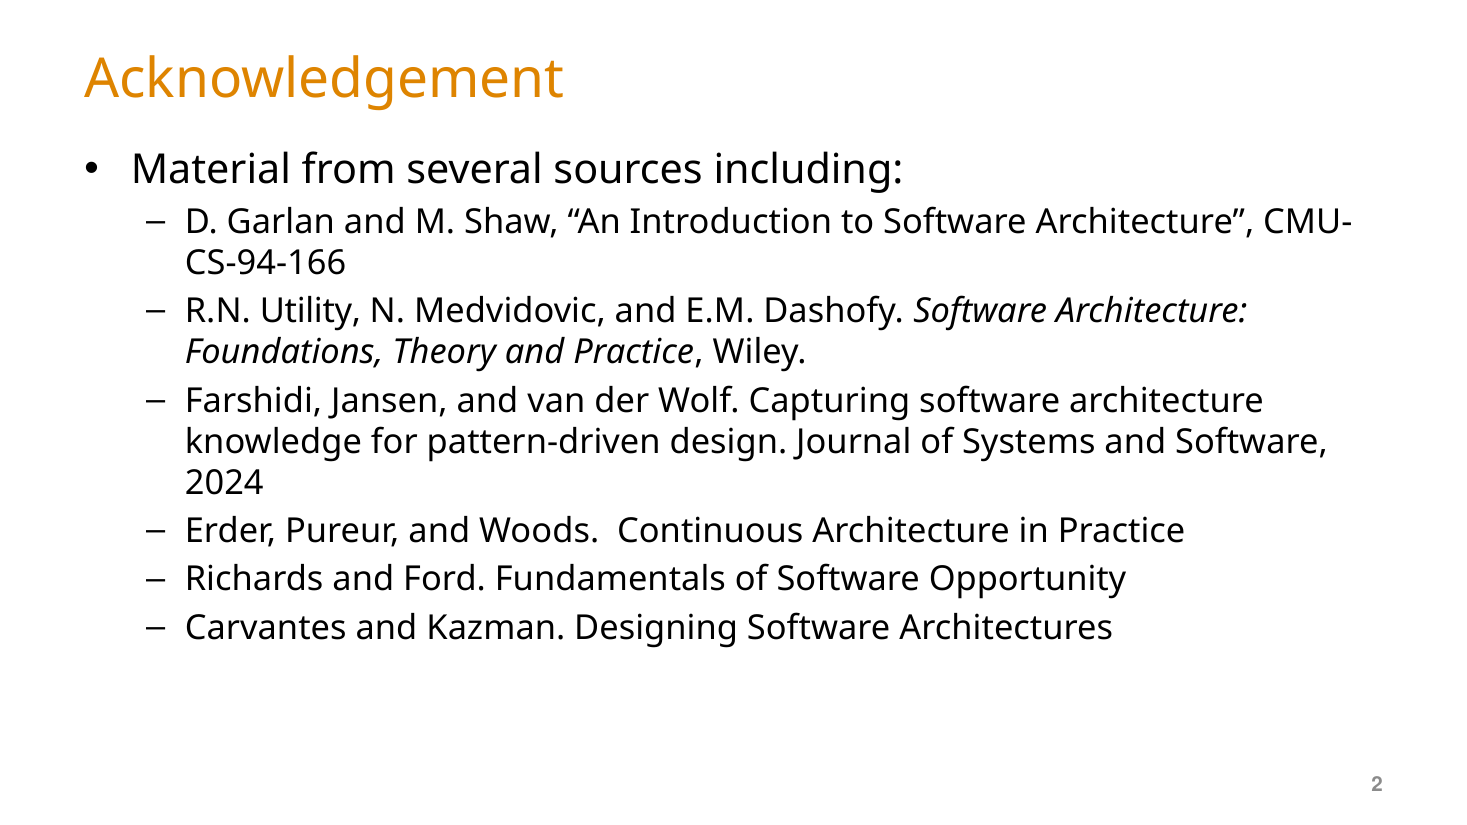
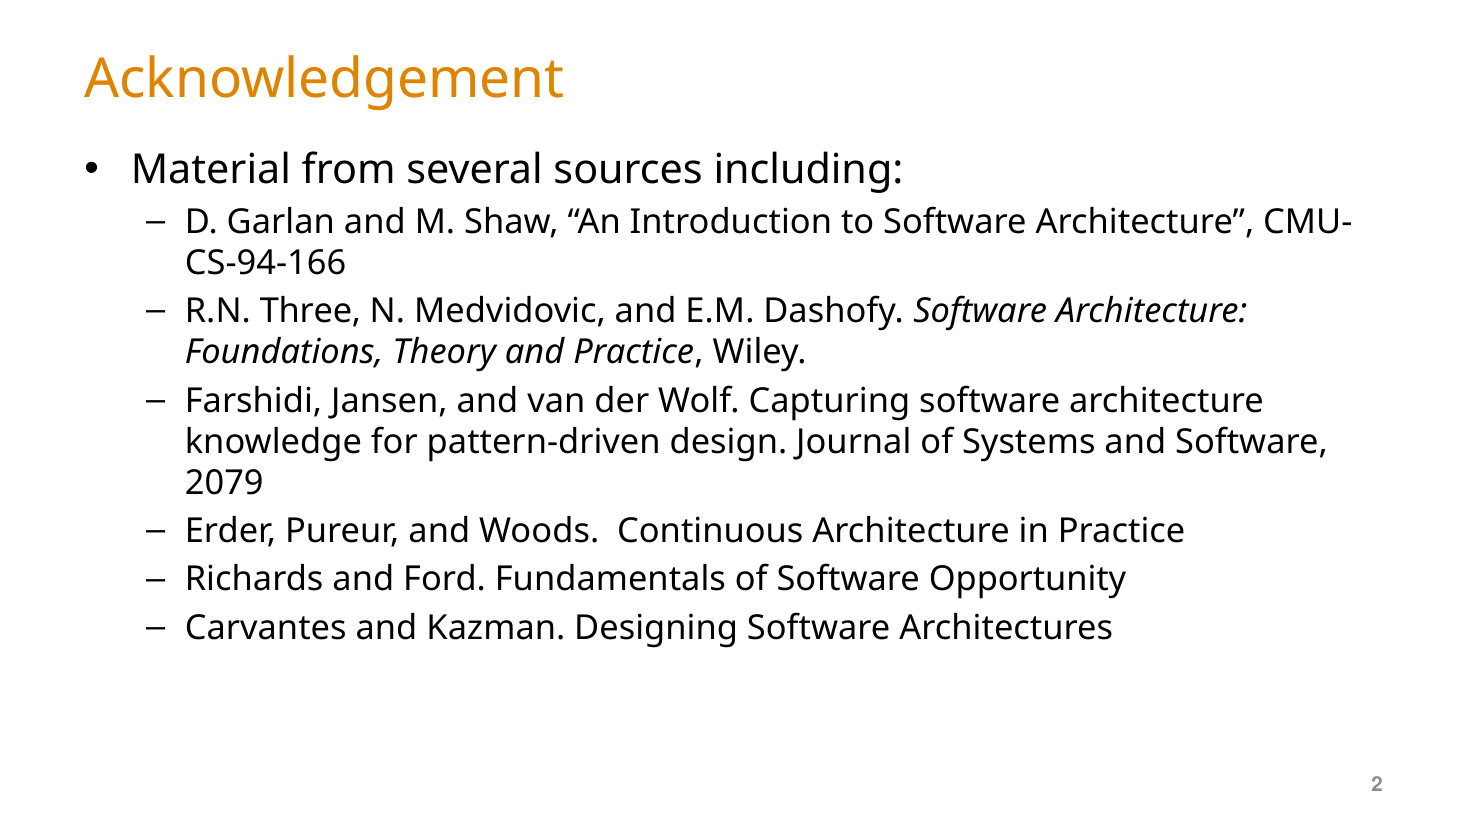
Utility: Utility -> Three
2024: 2024 -> 2079
